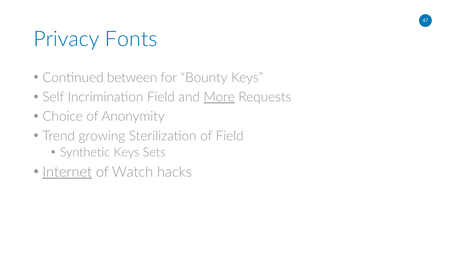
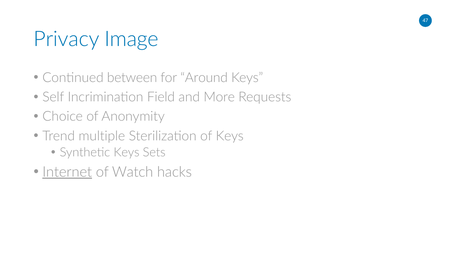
Fonts: Fonts -> Image
Bounty: Bounty -> Around
More underline: present -> none
growing: growing -> multiple
of Field: Field -> Keys
